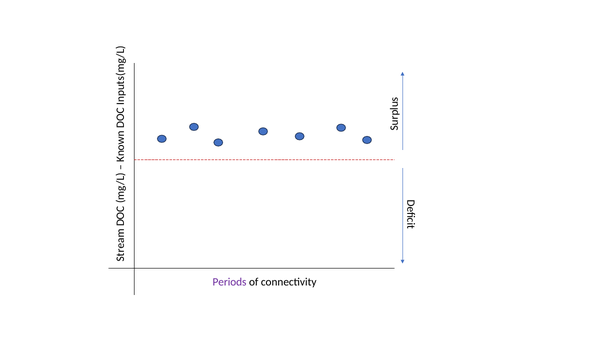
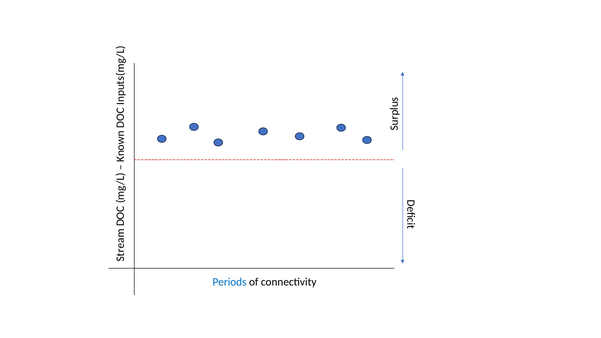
Periods colour: purple -> blue
